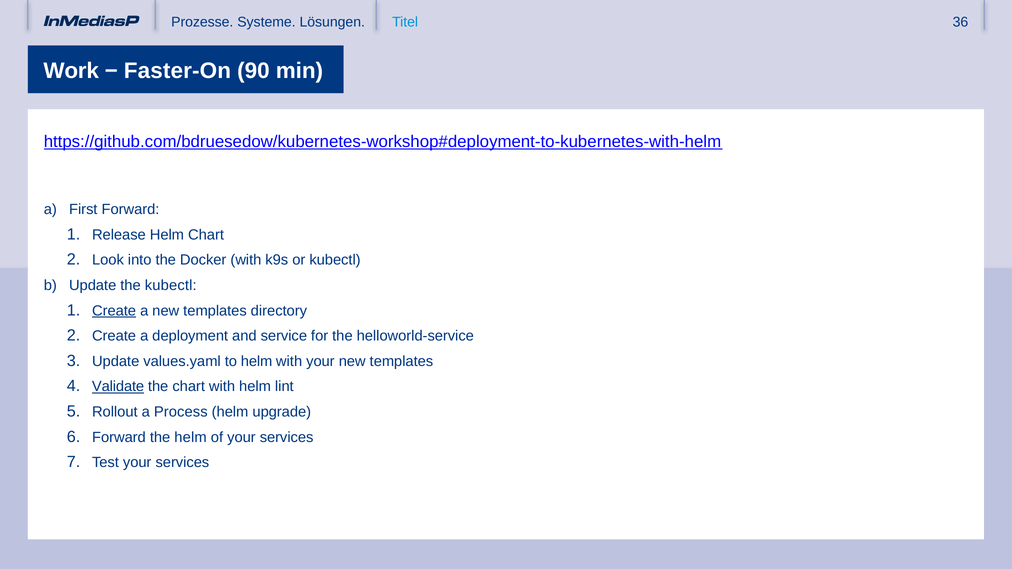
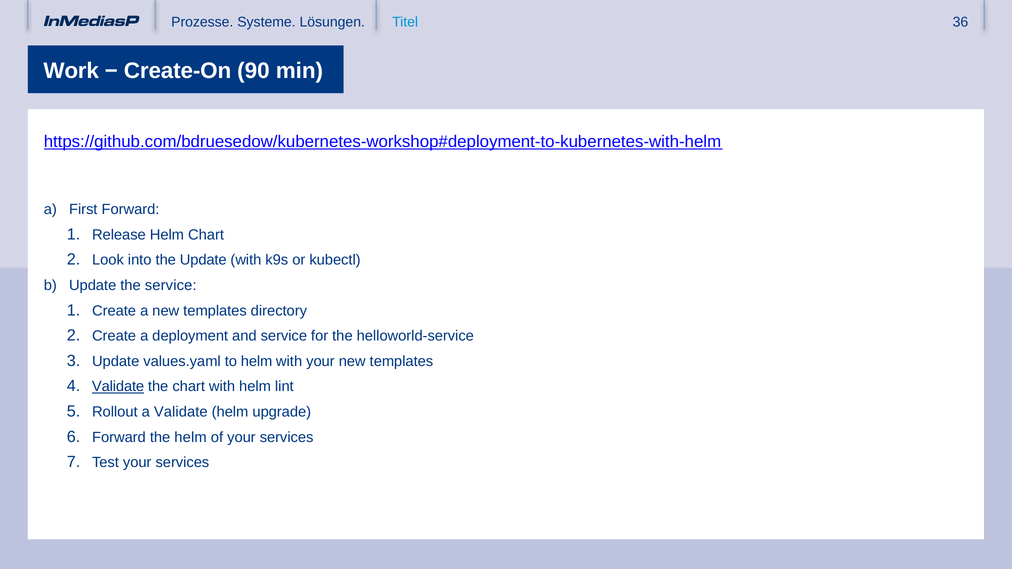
Faster-On: Faster-On -> Create-On
the Docker: Docker -> Update
the kubectl: kubectl -> service
Create at (114, 311) underline: present -> none
a Process: Process -> Validate
